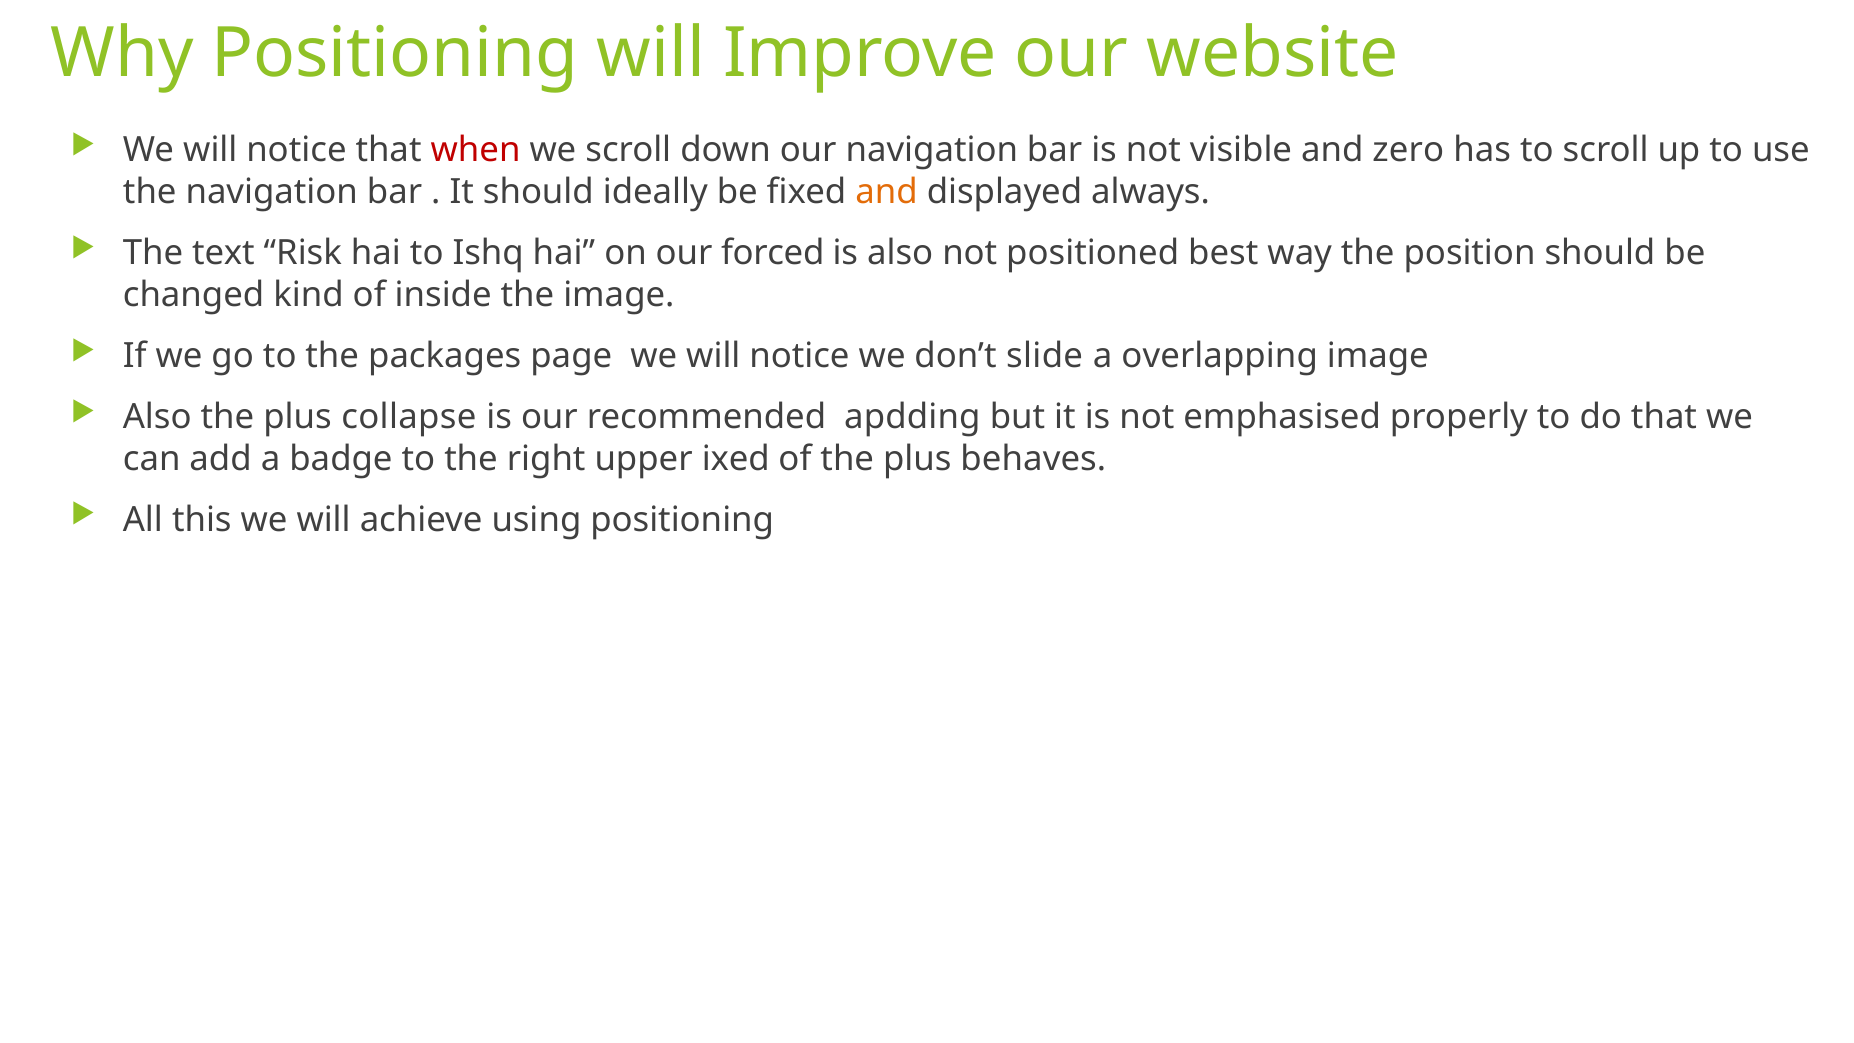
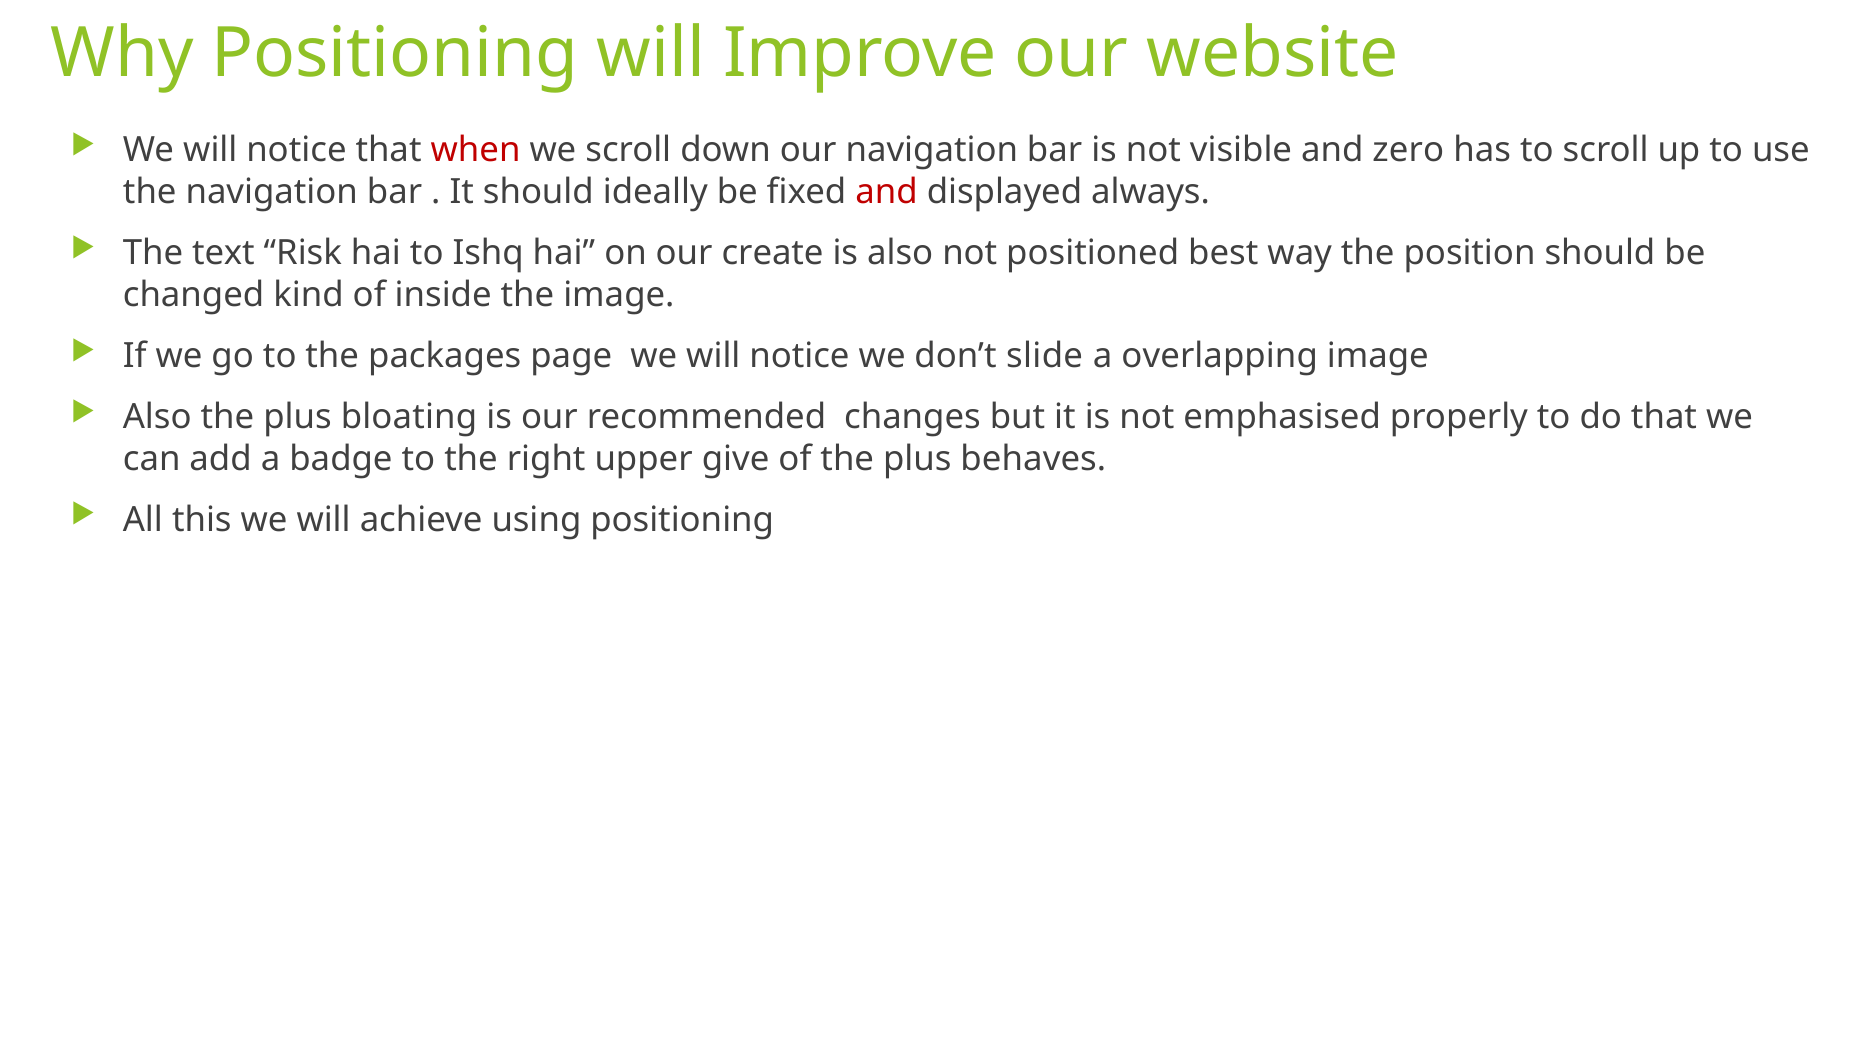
and at (887, 192) colour: orange -> red
forced: forced -> create
collapse: collapse -> bloating
apdding: apdding -> changes
ixed: ixed -> give
